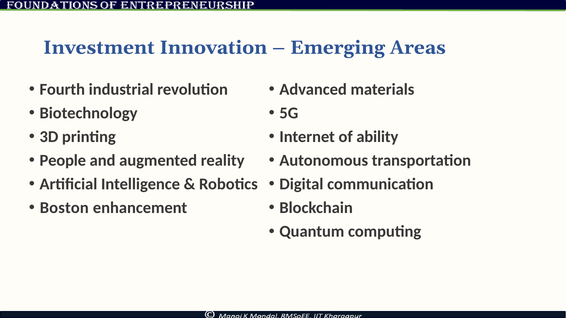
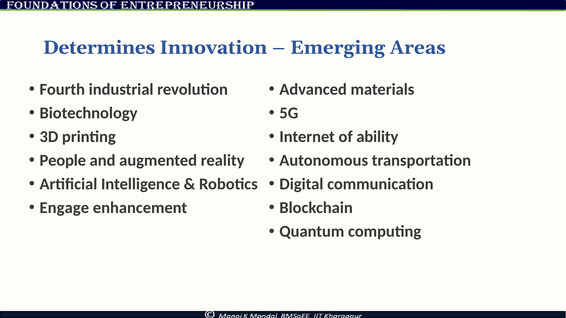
Investment: Investment -> Determines
Boston: Boston -> Engage
